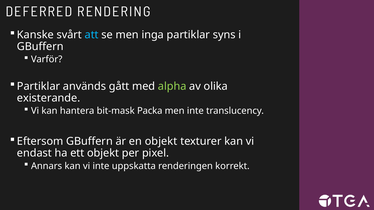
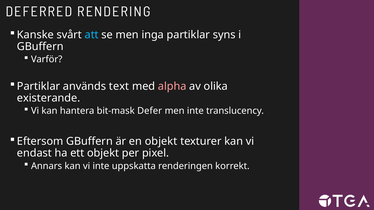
gått: gått -> text
alpha colour: light green -> pink
Packa: Packa -> Defer
